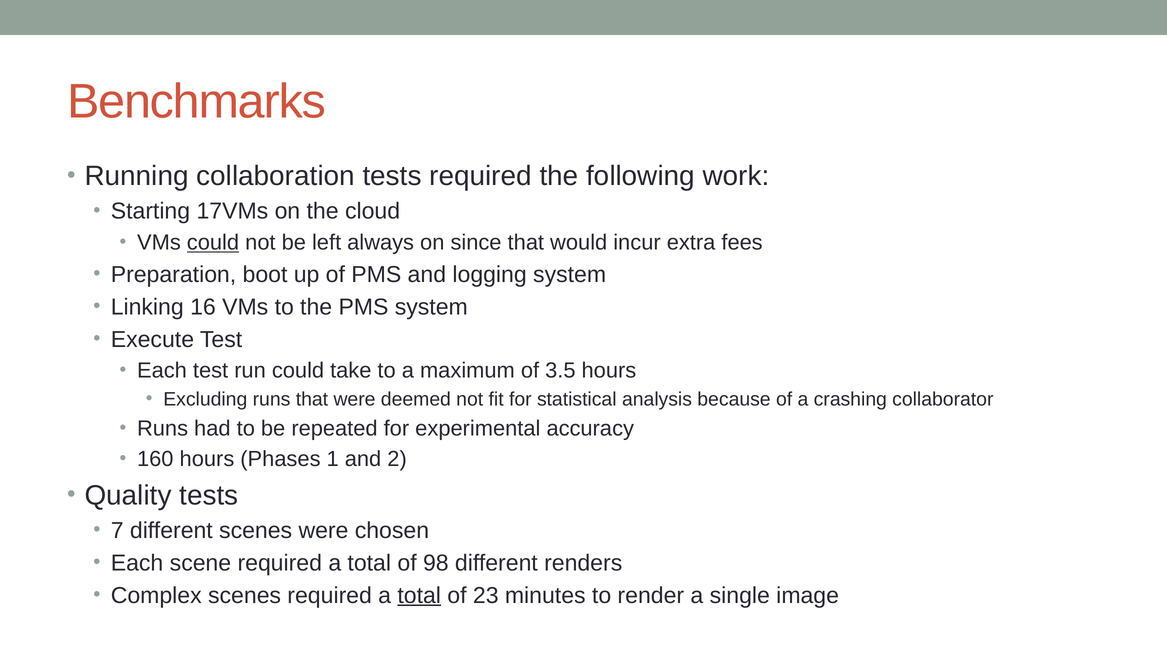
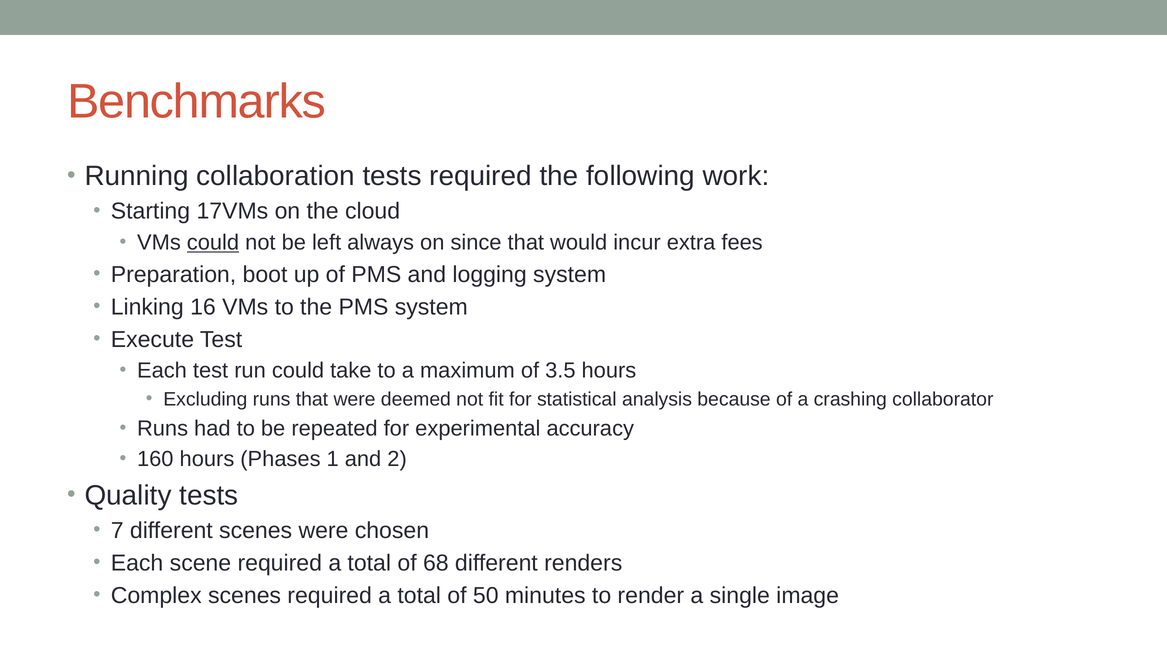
98: 98 -> 68
total at (419, 596) underline: present -> none
23: 23 -> 50
